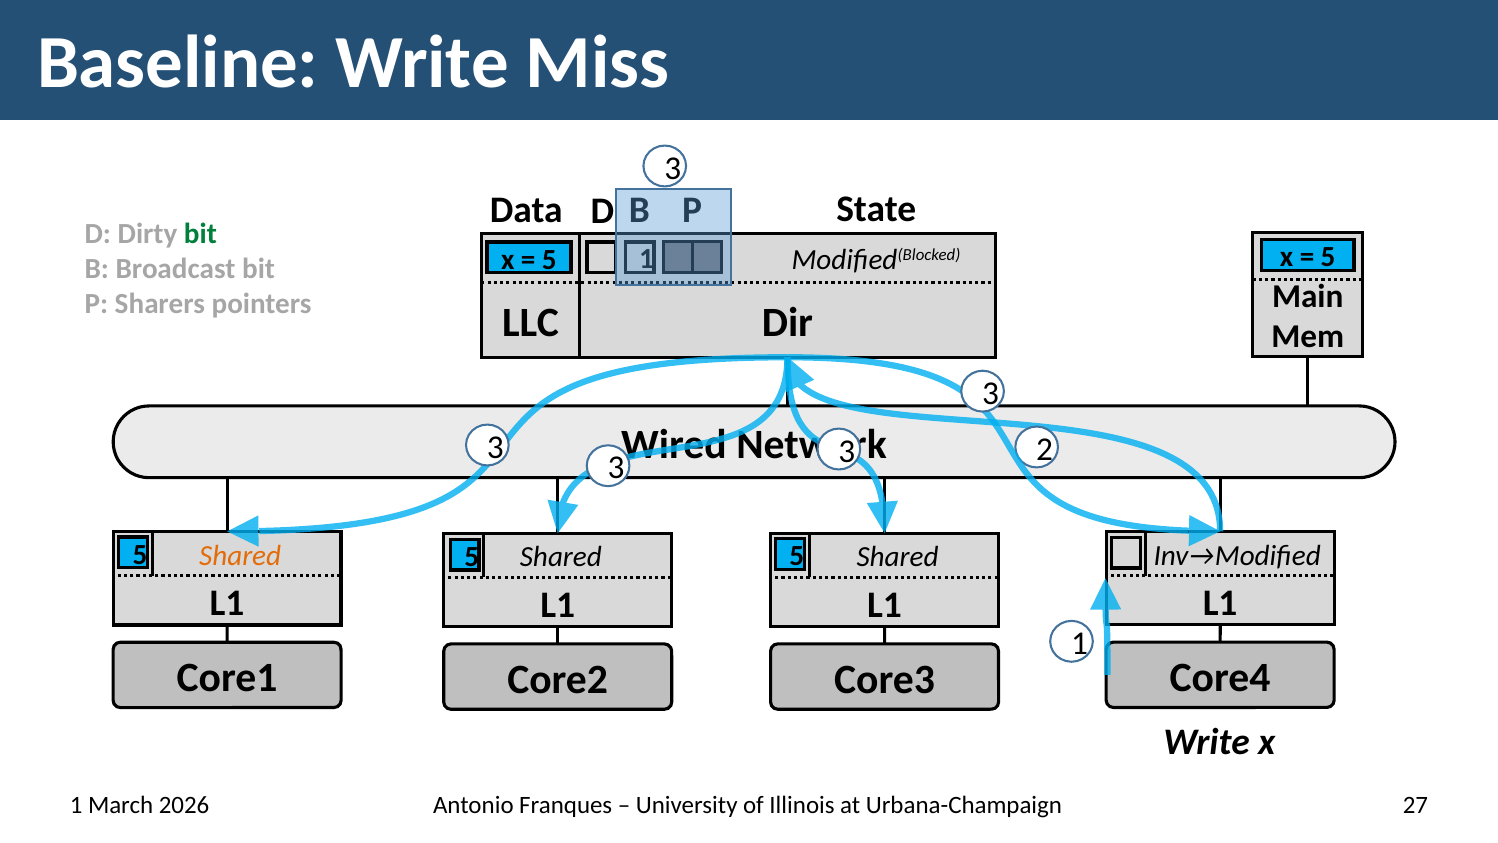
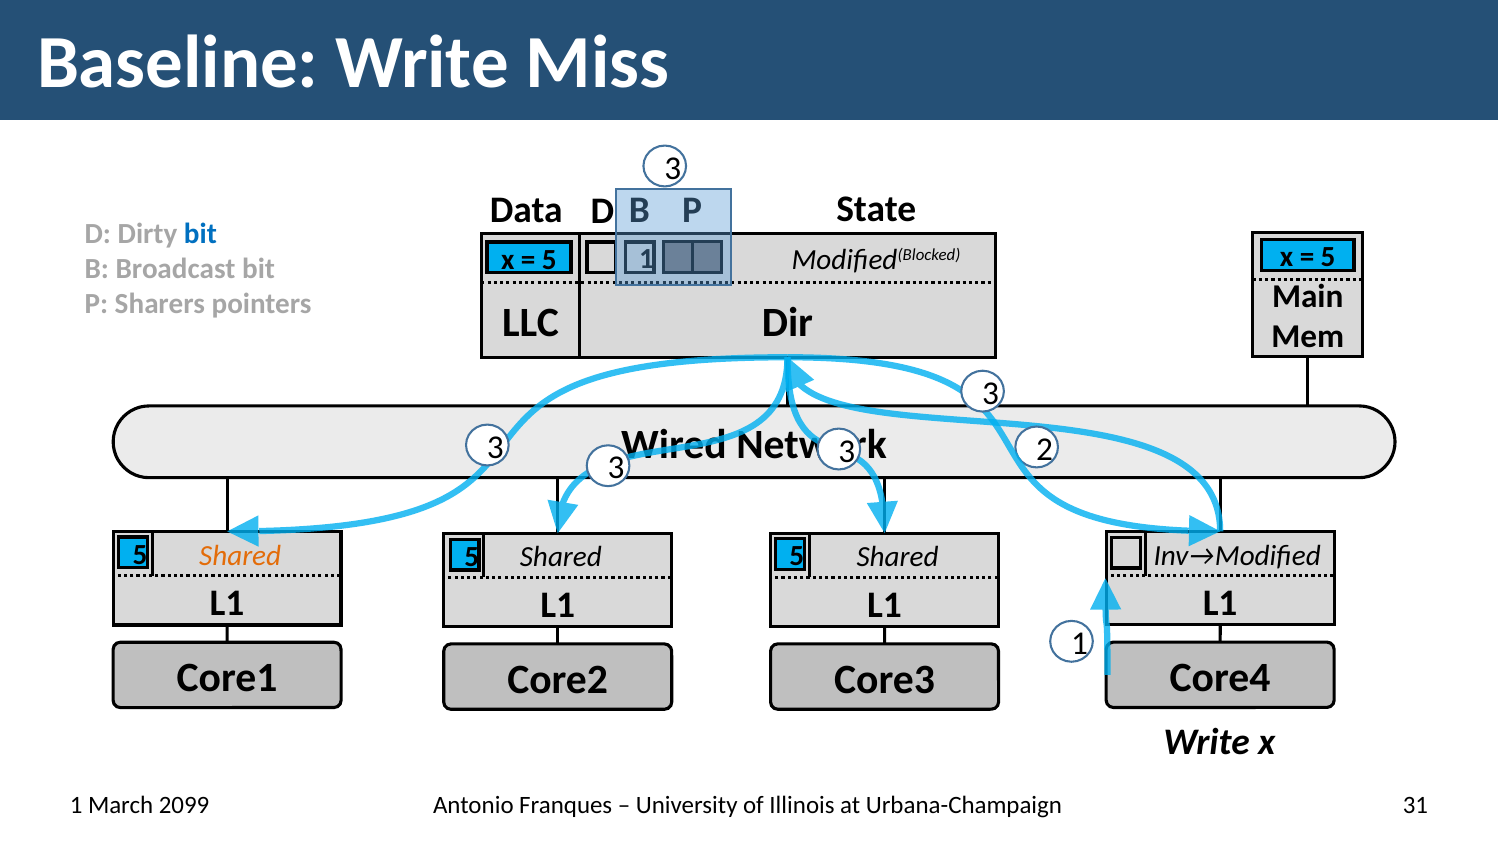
bit at (200, 233) colour: green -> blue
2026: 2026 -> 2099
27: 27 -> 31
